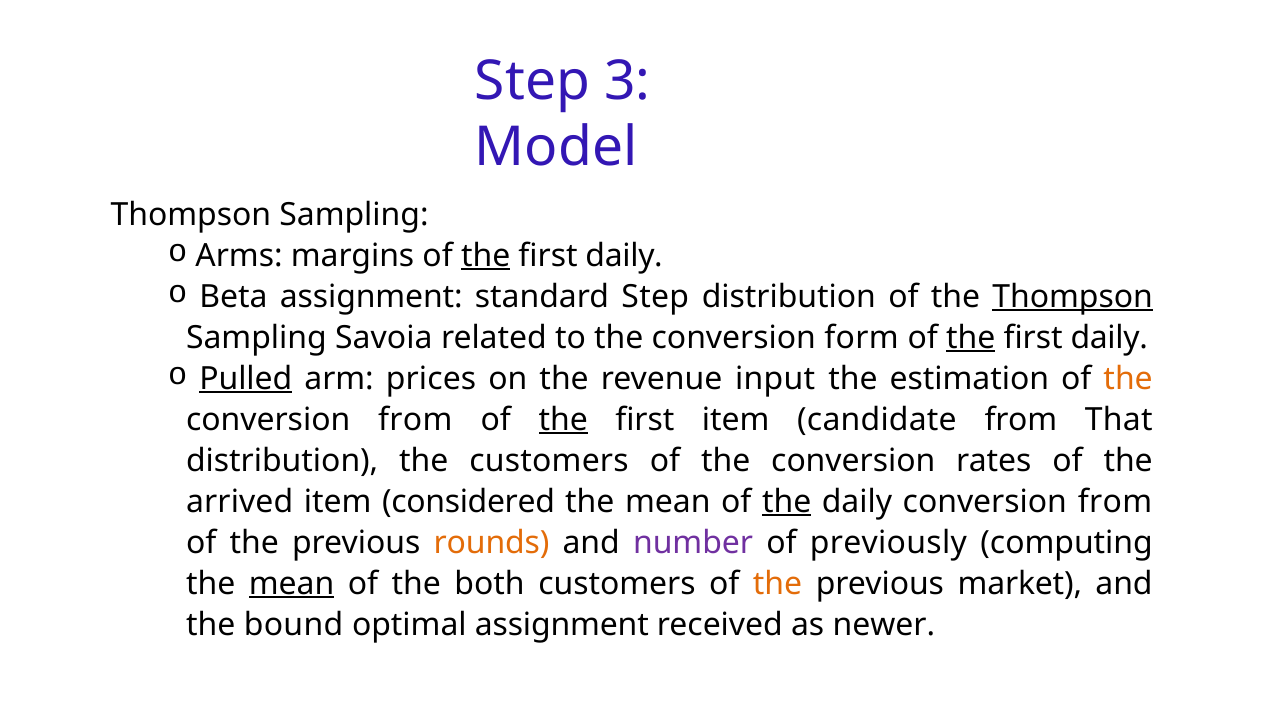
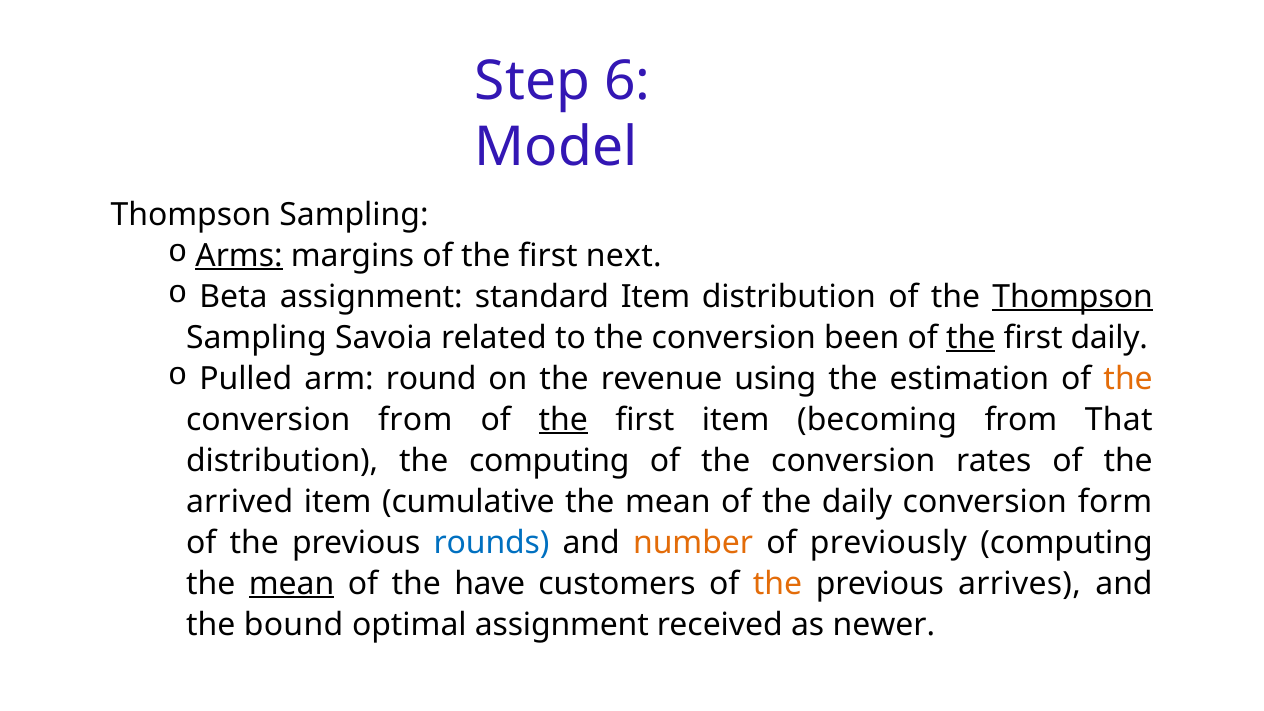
3: 3 -> 6
Arms underline: none -> present
the at (486, 256) underline: present -> none
daily at (624, 256): daily -> next
standard Step: Step -> Item
form: form -> been
Pulled underline: present -> none
prices: prices -> round
input: input -> using
candidate: candidate -> becoming
the customers: customers -> computing
considered: considered -> cumulative
the at (787, 502) underline: present -> none
daily conversion from: from -> form
rounds colour: orange -> blue
number colour: purple -> orange
both: both -> have
market: market -> arrives
